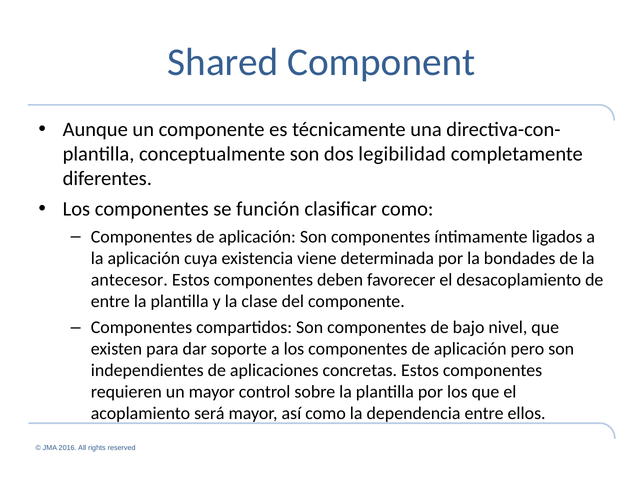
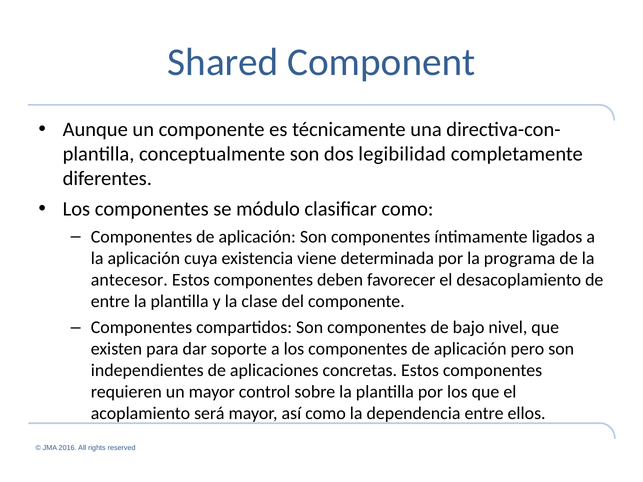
función: función -> módulo
bondades: bondades -> programa
